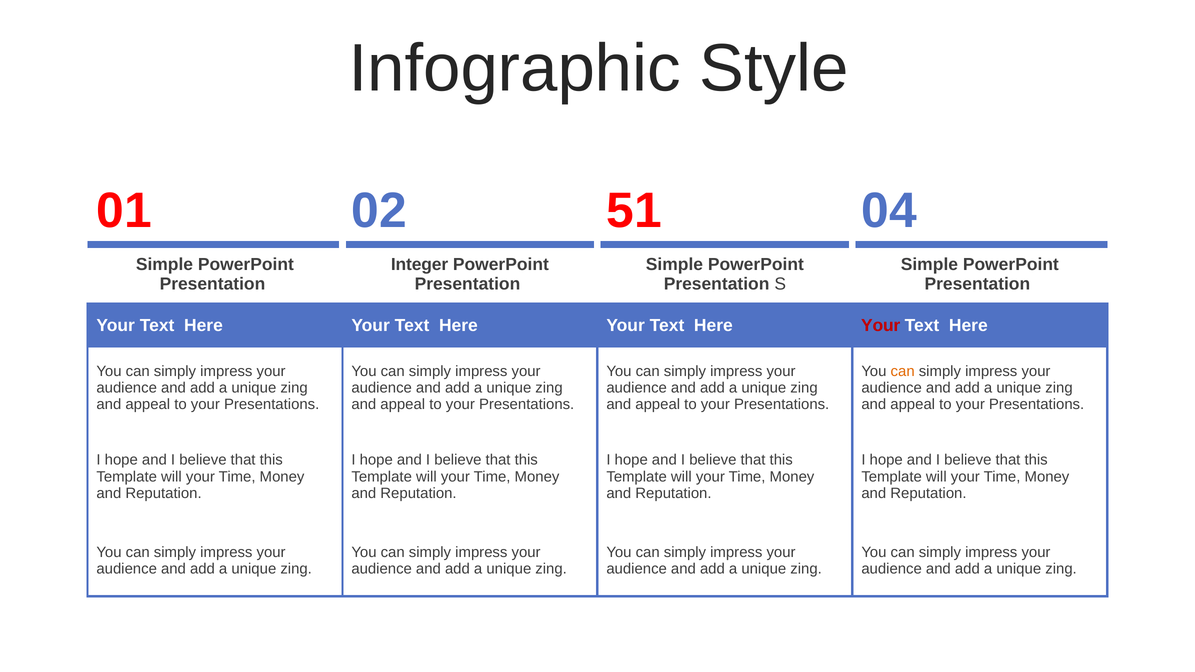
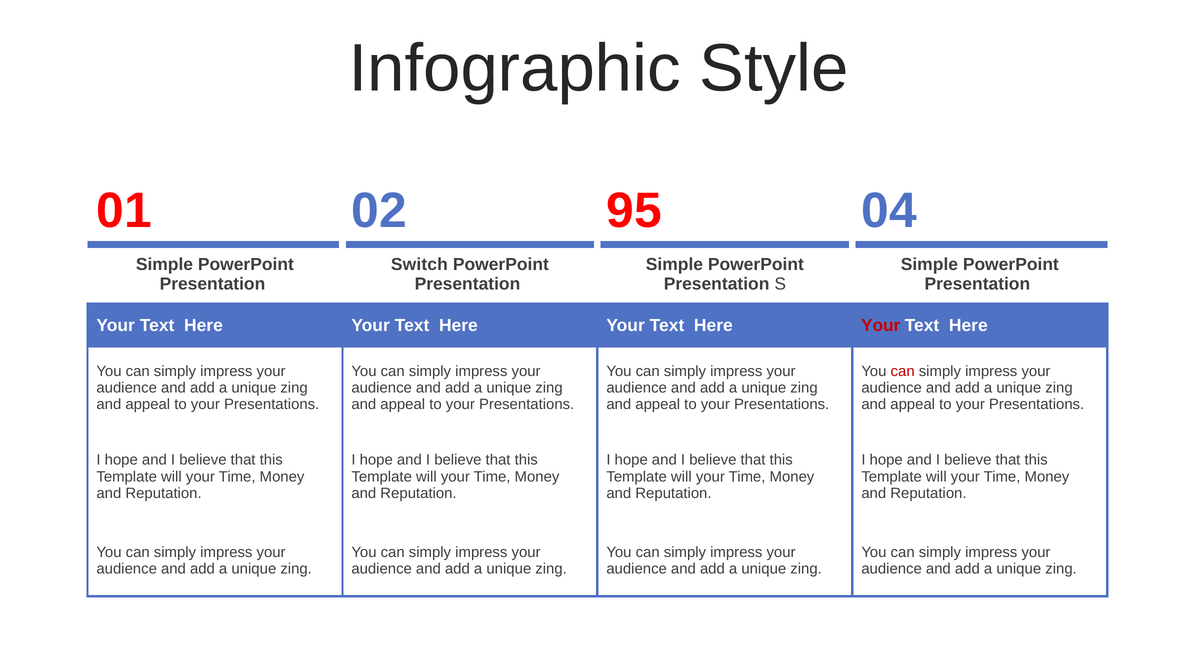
51: 51 -> 95
Integer: Integer -> Switch
can at (903, 371) colour: orange -> red
